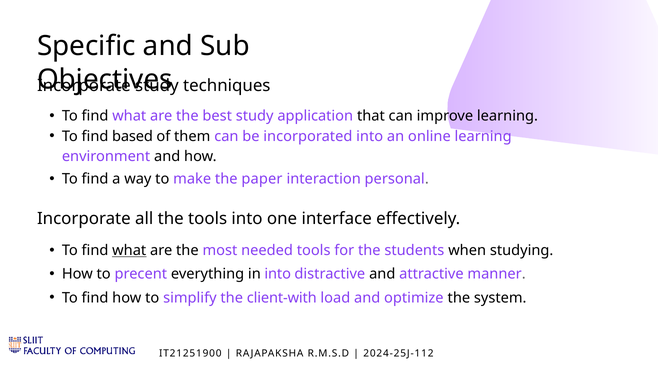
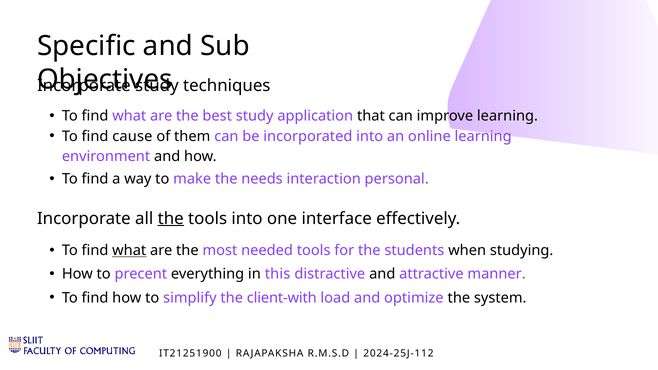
based: based -> cause
paper: paper -> needs
the at (171, 219) underline: none -> present
in into: into -> this
